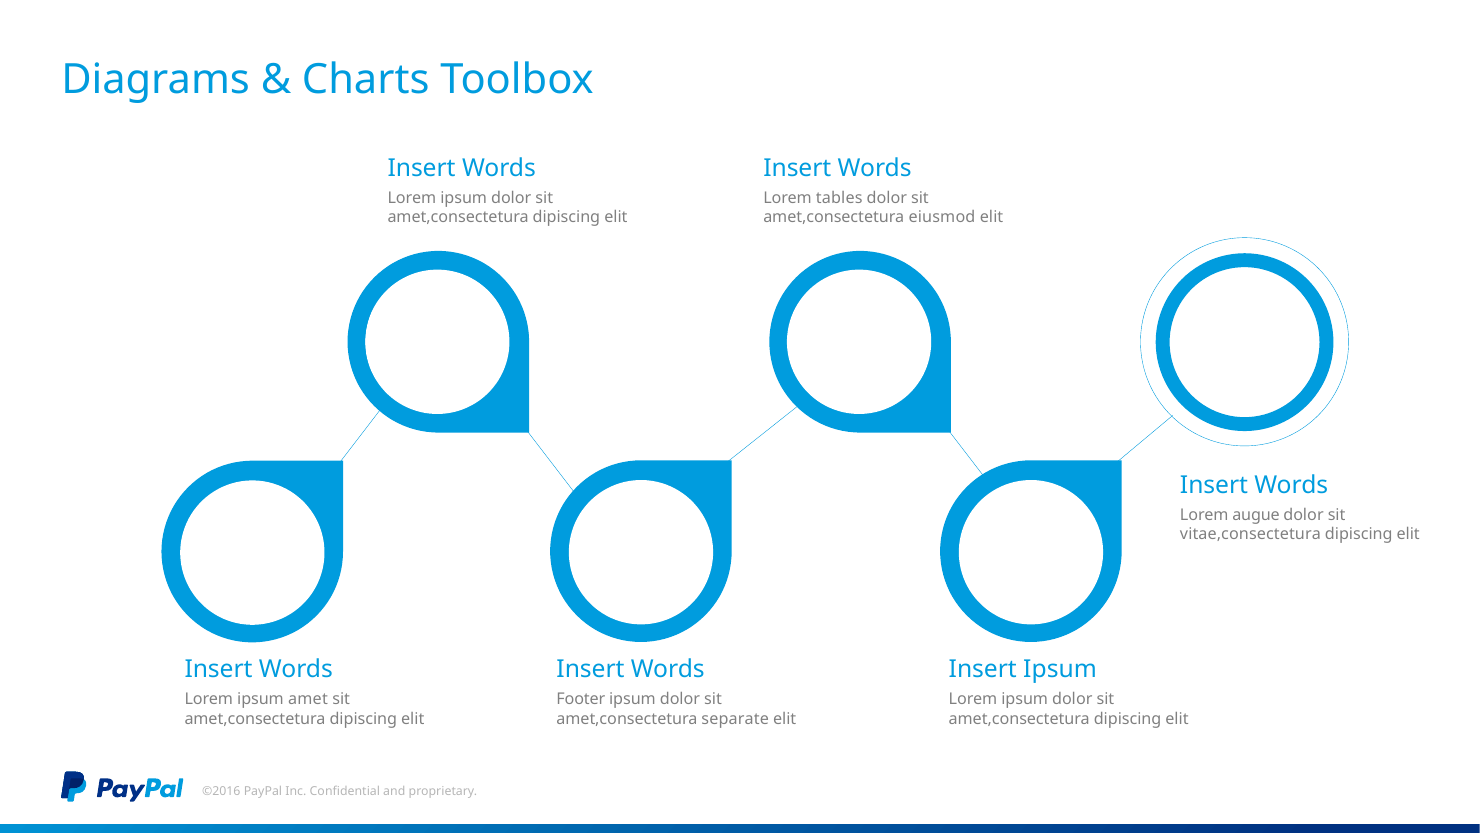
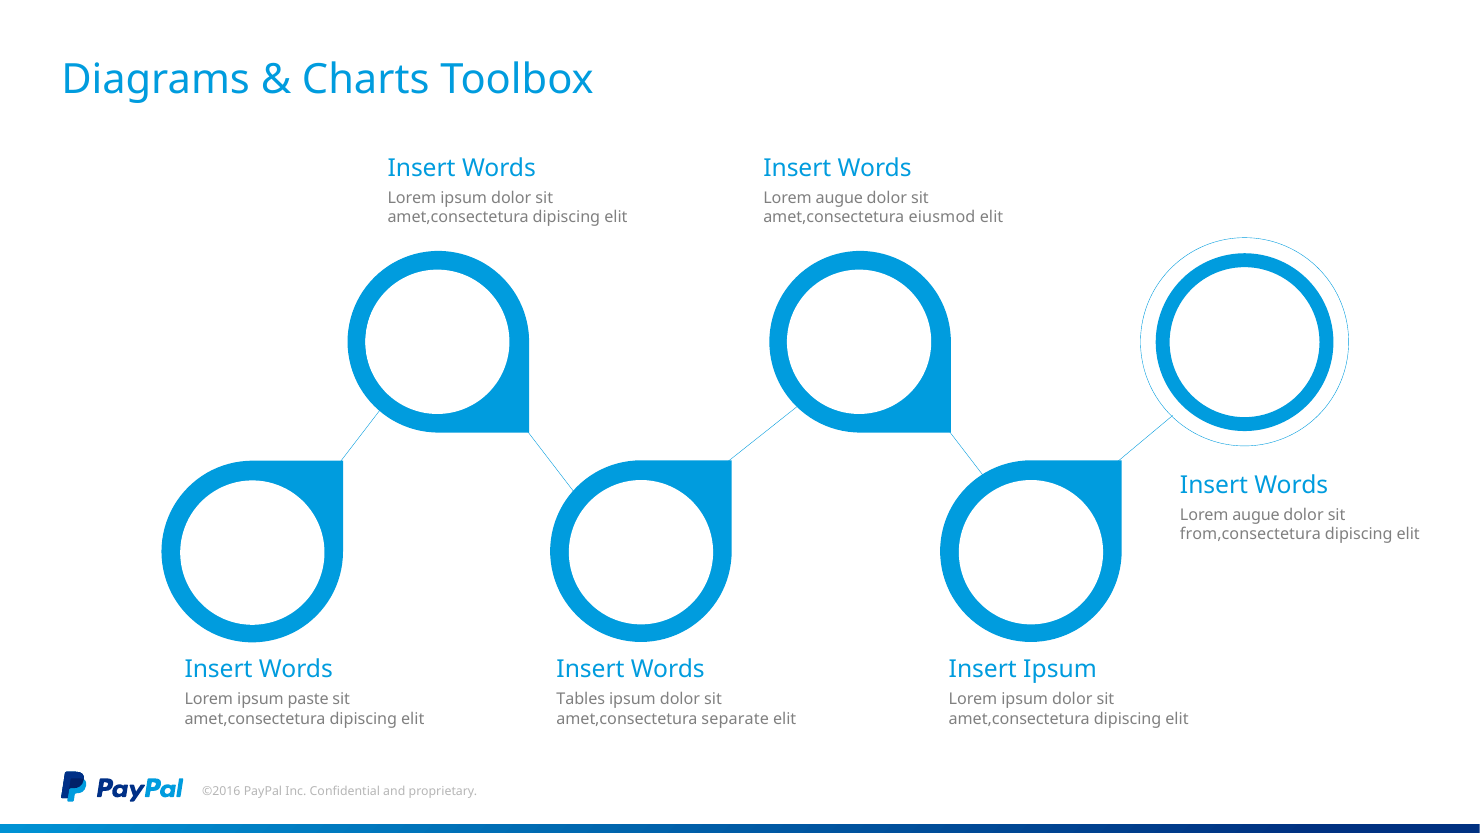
tables at (839, 198): tables -> augue
vitae,consectetura: vitae,consectetura -> from,consectetura
amet: amet -> paste
Footer: Footer -> Tables
